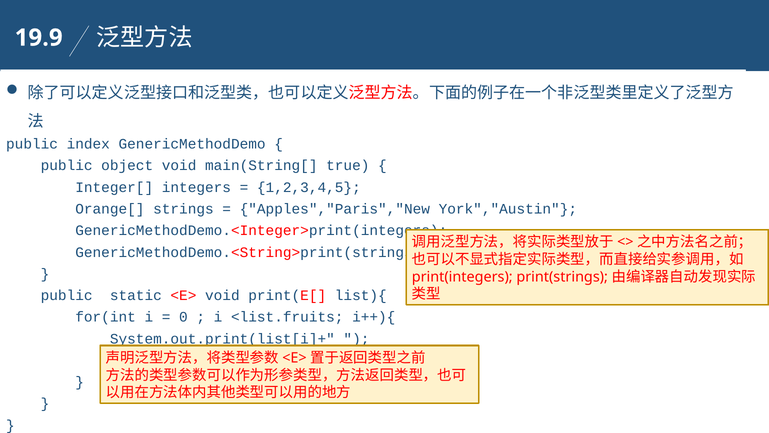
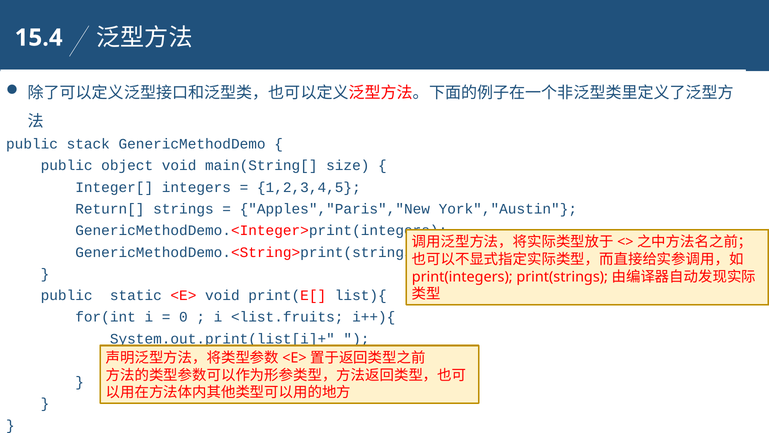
19.9: 19.9 -> 15.4
index: index -> stack
true: true -> size
Orange[: Orange[ -> Return[
